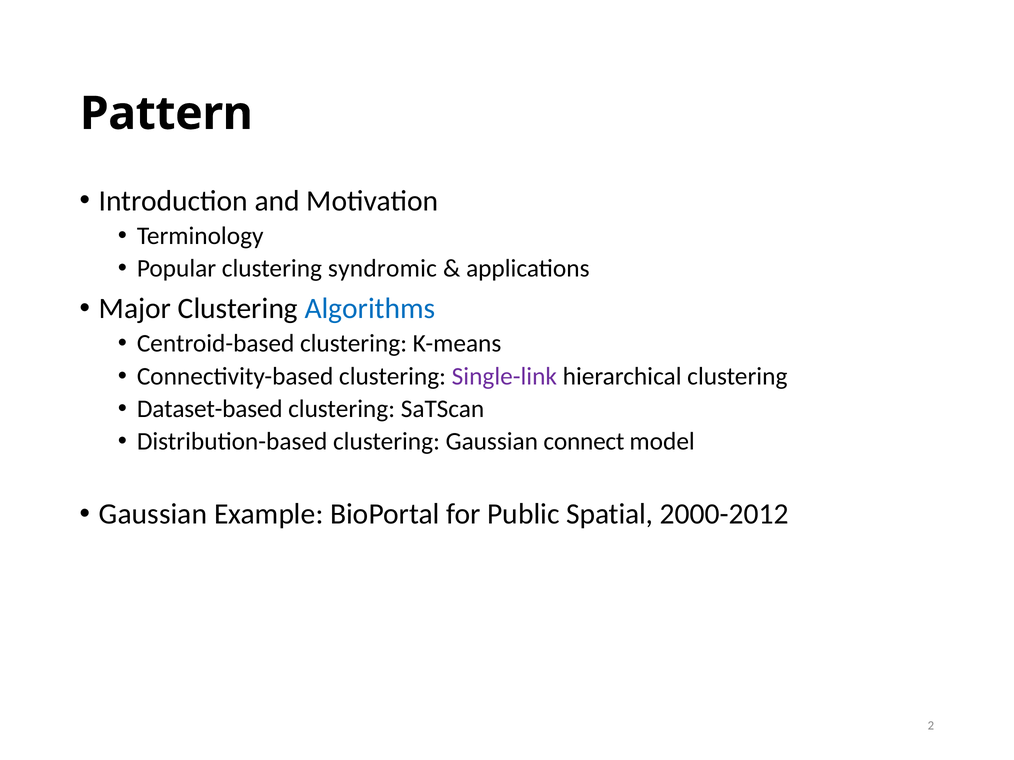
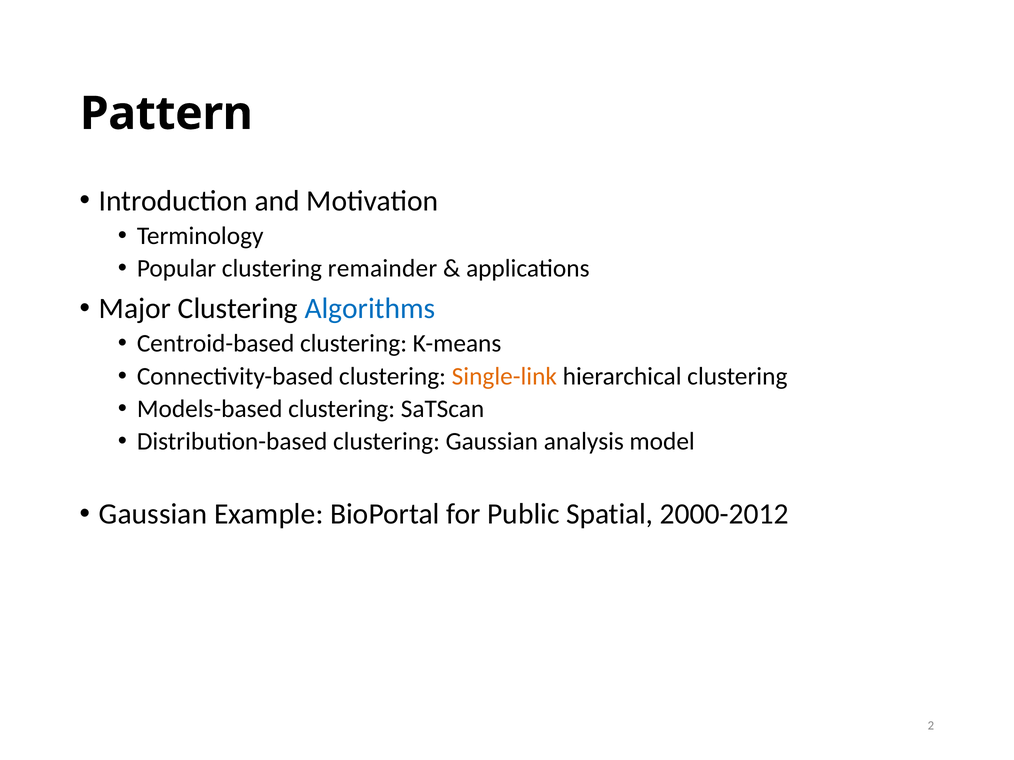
syndromic: syndromic -> remainder
Single-link colour: purple -> orange
Dataset-based: Dataset-based -> Models-based
connect: connect -> analysis
